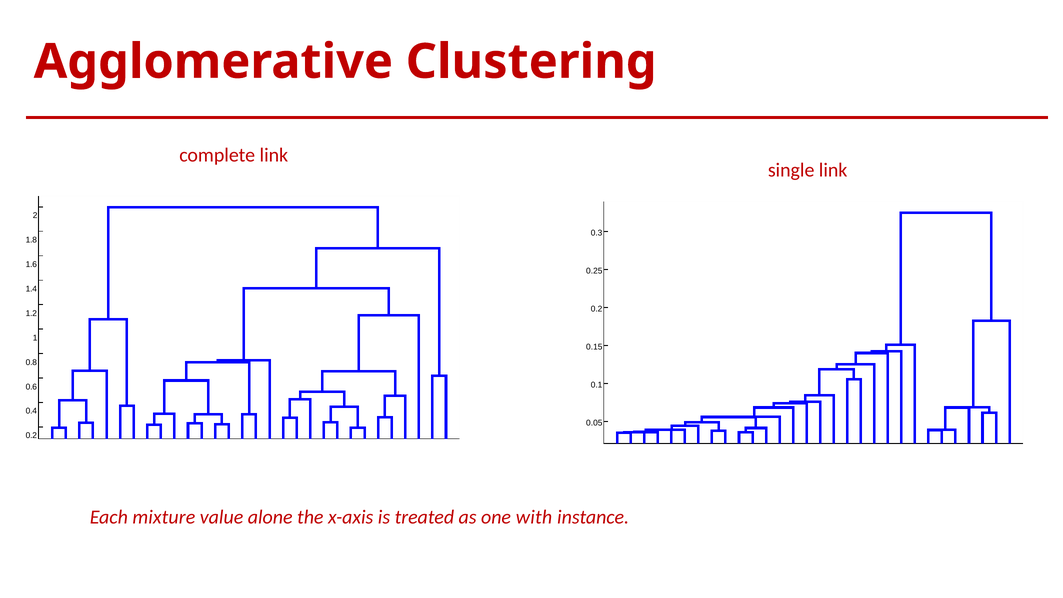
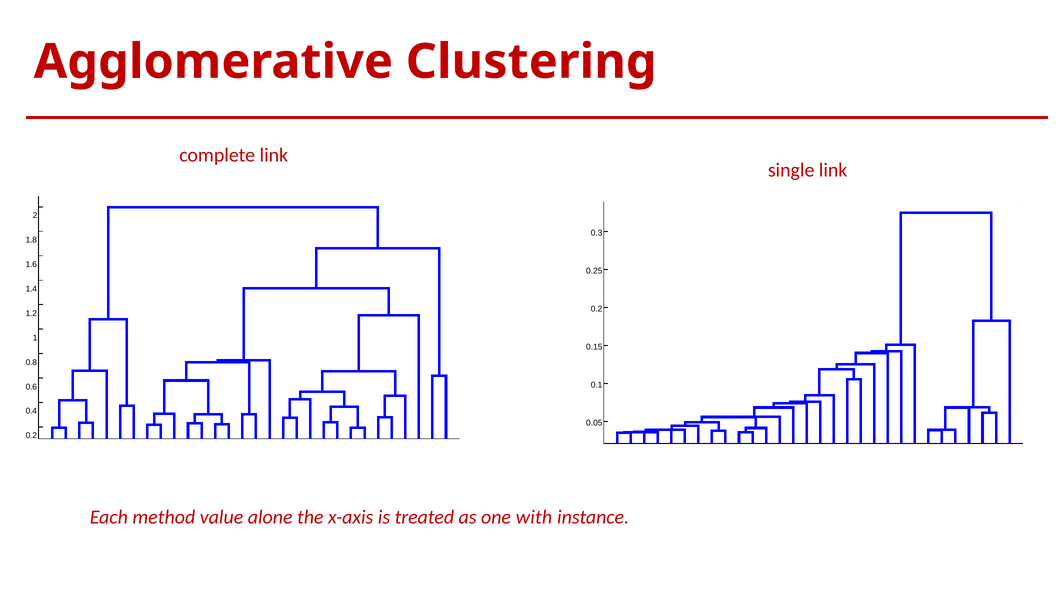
mixture: mixture -> method
